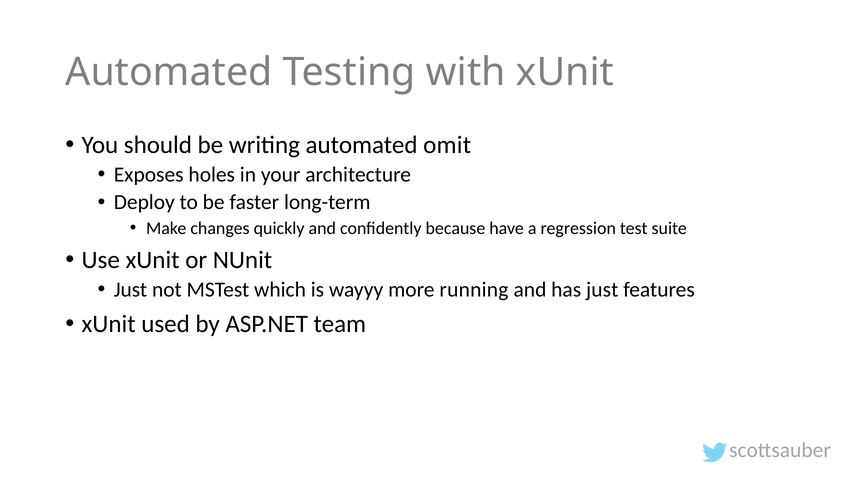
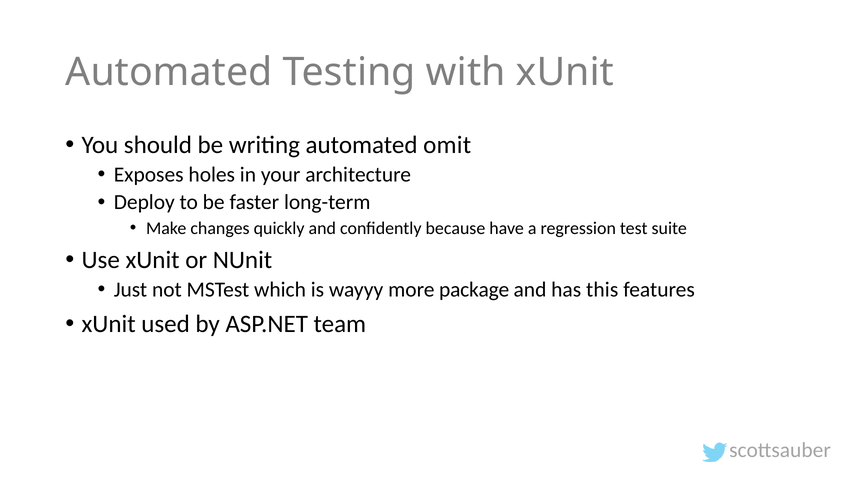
running: running -> package
has just: just -> this
